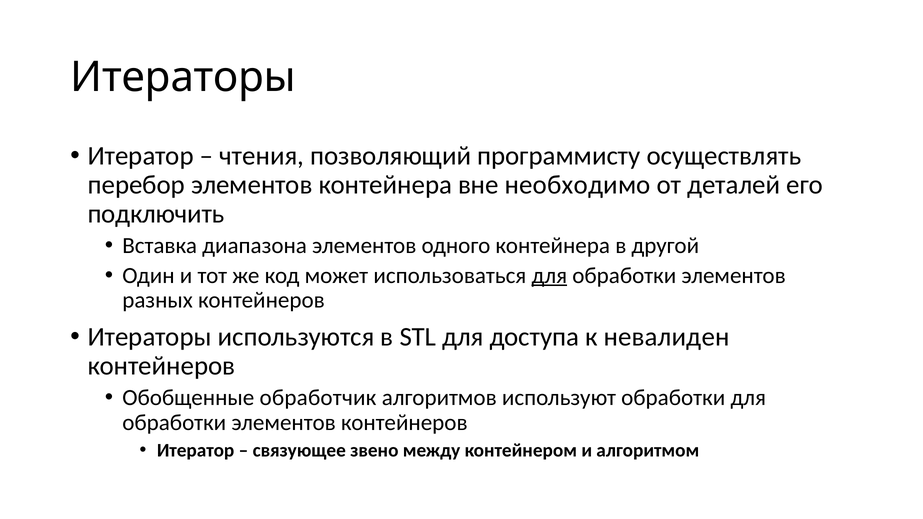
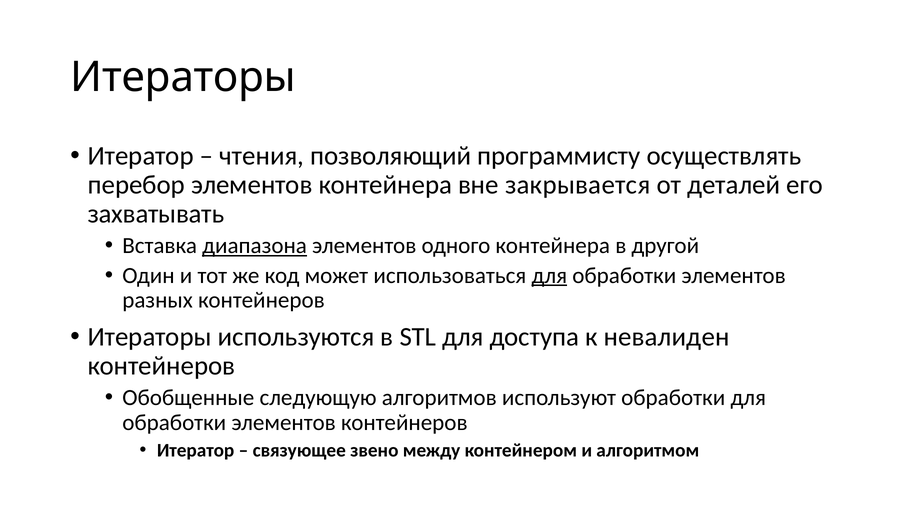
необходимо: необходимо -> закрывается
подключить: подключить -> захватывать
диапазона underline: none -> present
обработчик: обработчик -> следующую
